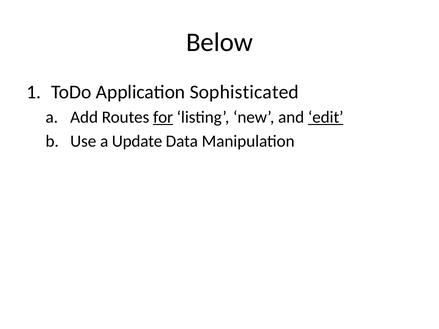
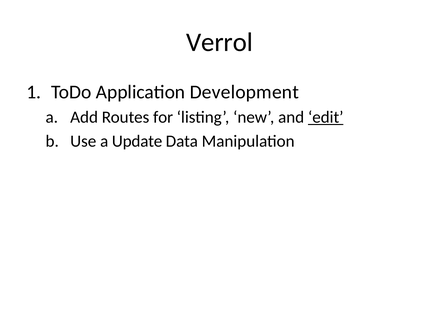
Below: Below -> Verrol
Sophisticated: Sophisticated -> Development
for underline: present -> none
